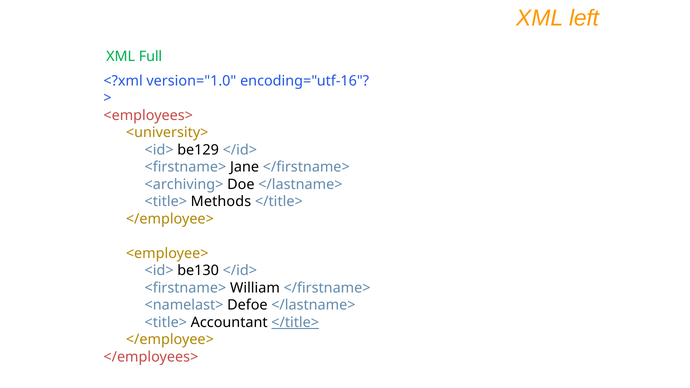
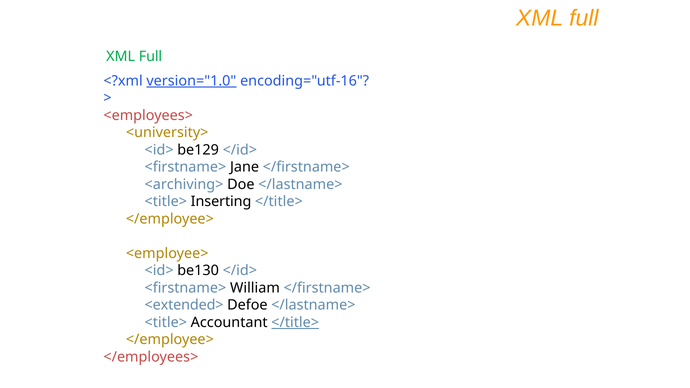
left at (584, 18): left -> full
version="1.0 underline: none -> present
Methods: Methods -> Inserting
<namelast>: <namelast> -> <extended>
